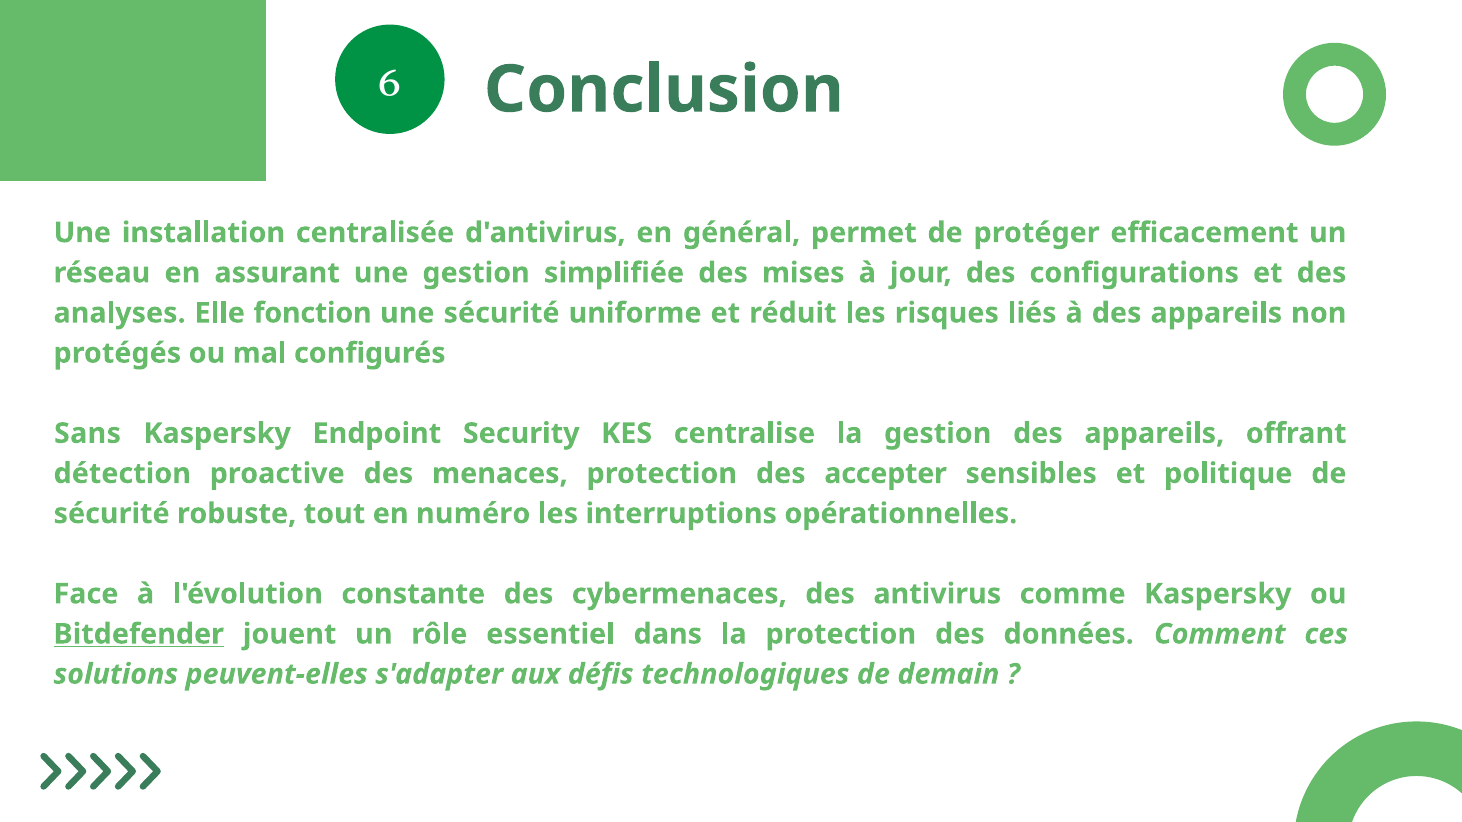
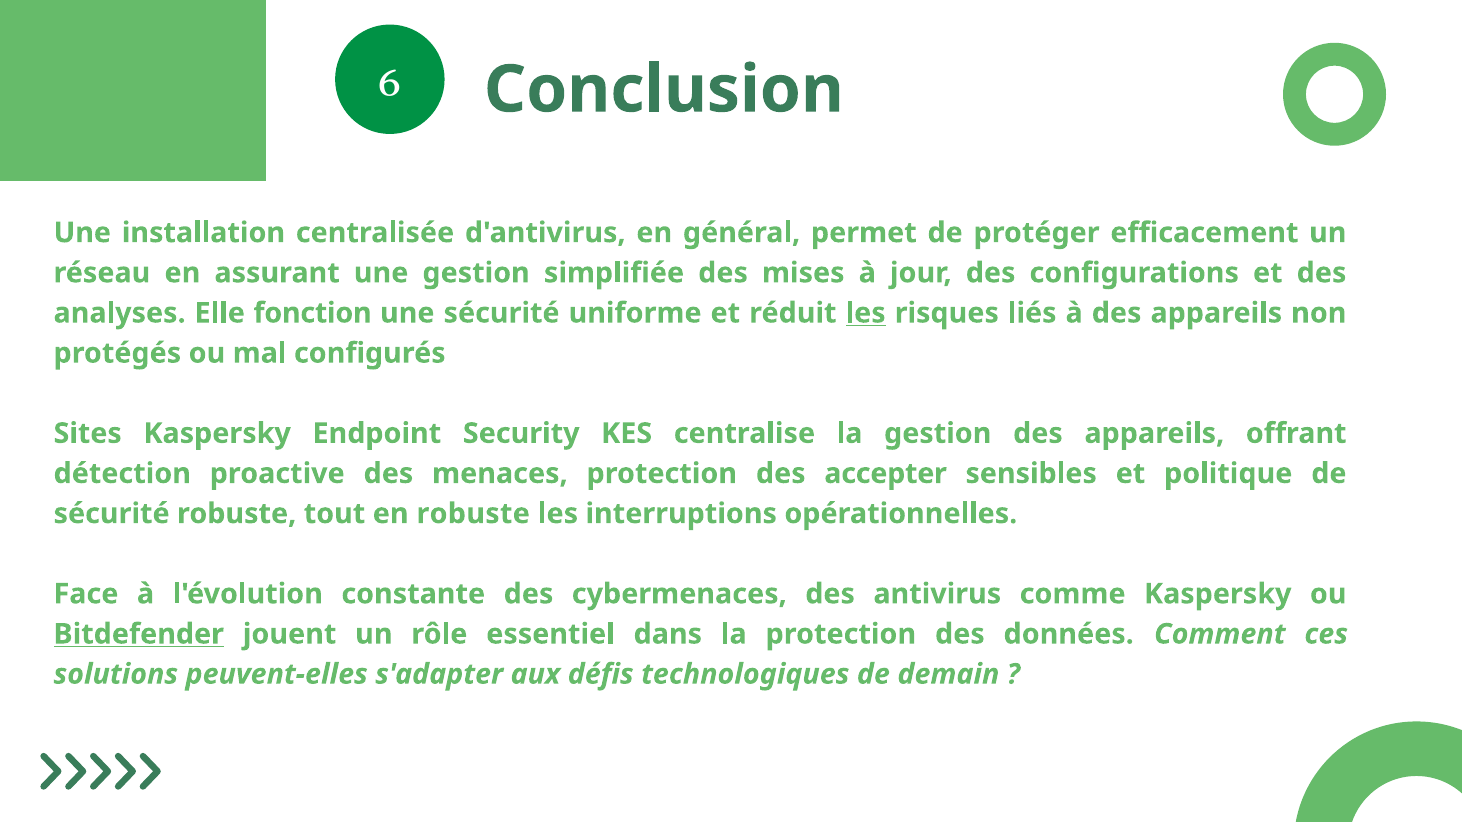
les at (866, 313) underline: none -> present
Sans: Sans -> Sites
en numéro: numéro -> robuste
